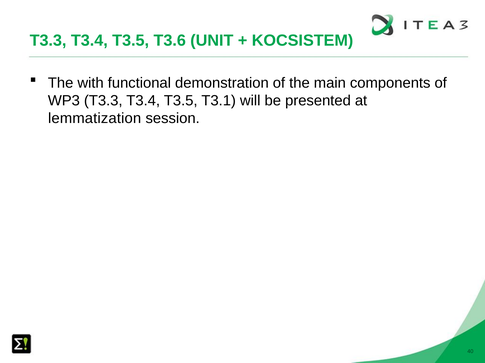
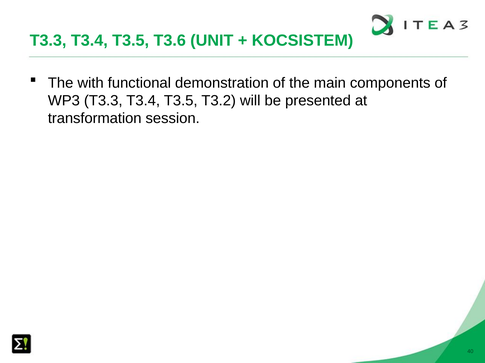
T3.1: T3.1 -> T3.2
lemmatization: lemmatization -> transformation
